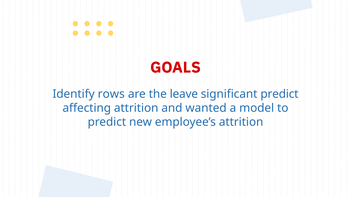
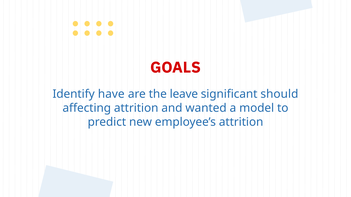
rows: rows -> have
significant predict: predict -> should
